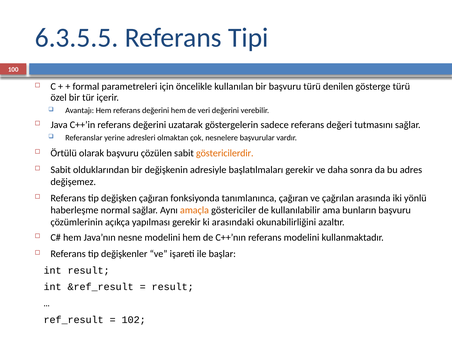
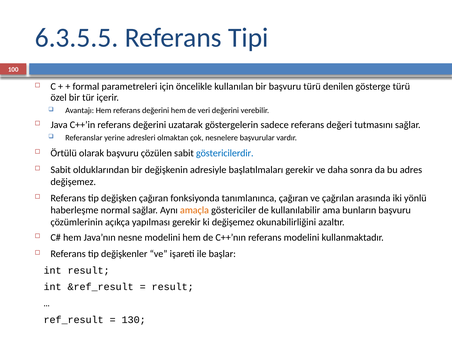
göstericilerdir colour: orange -> blue
ki arasındaki: arasındaki -> değişemez
102: 102 -> 130
